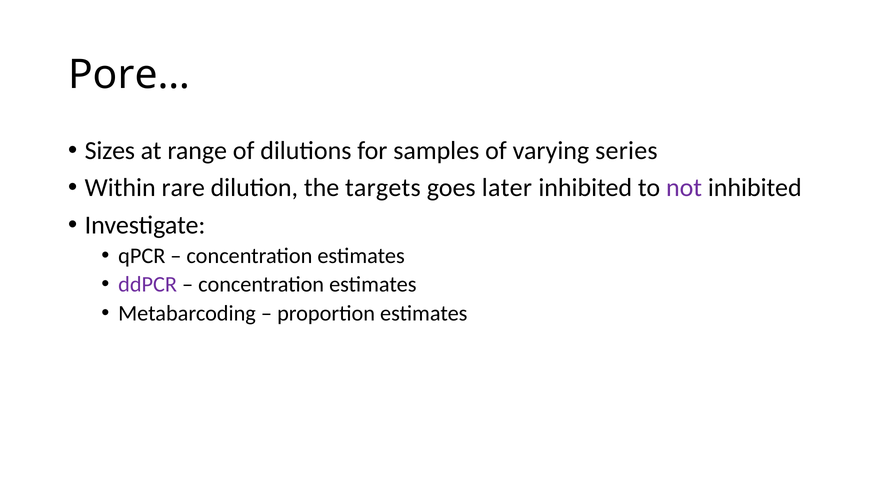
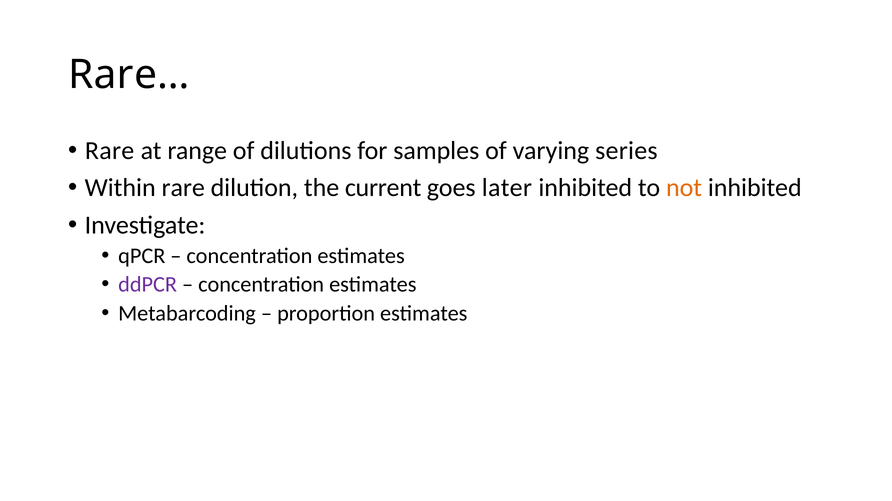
Pore…: Pore… -> Rare…
Sizes at (110, 151): Sizes -> Rare
targets: targets -> current
not colour: purple -> orange
